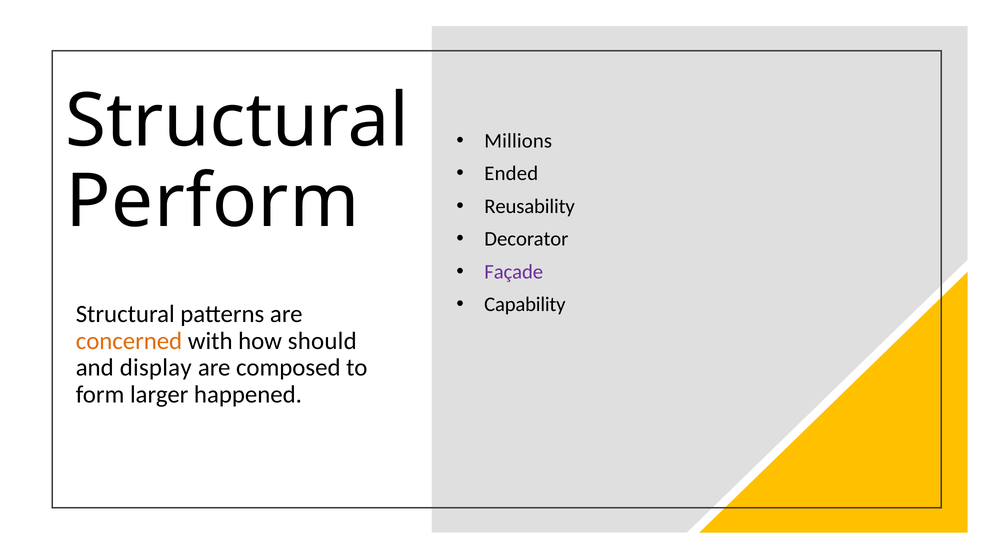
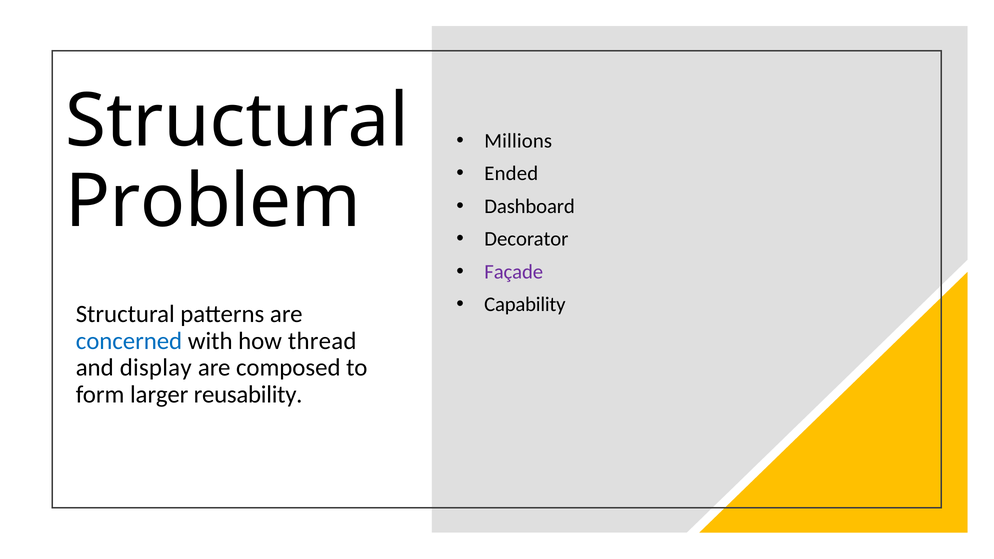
Perform: Perform -> Problem
Reusability: Reusability -> Dashboard
concerned colour: orange -> blue
should: should -> thread
happened: happened -> reusability
